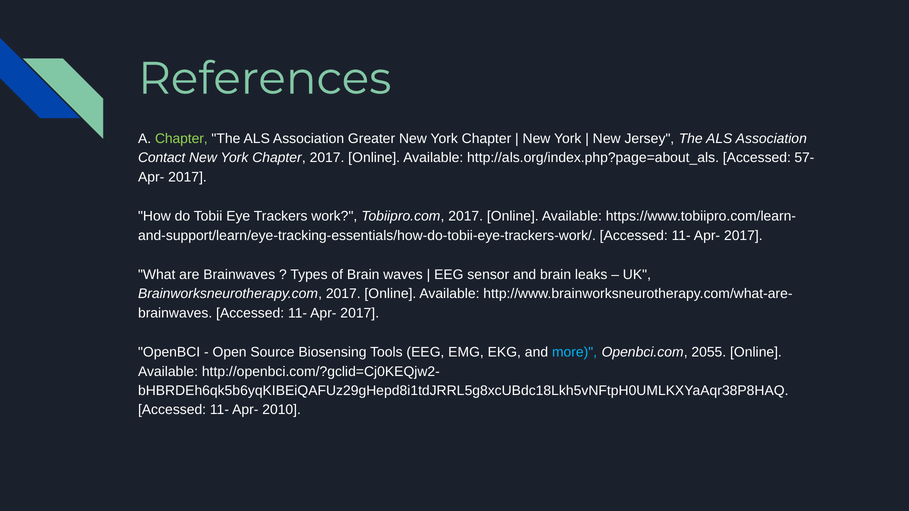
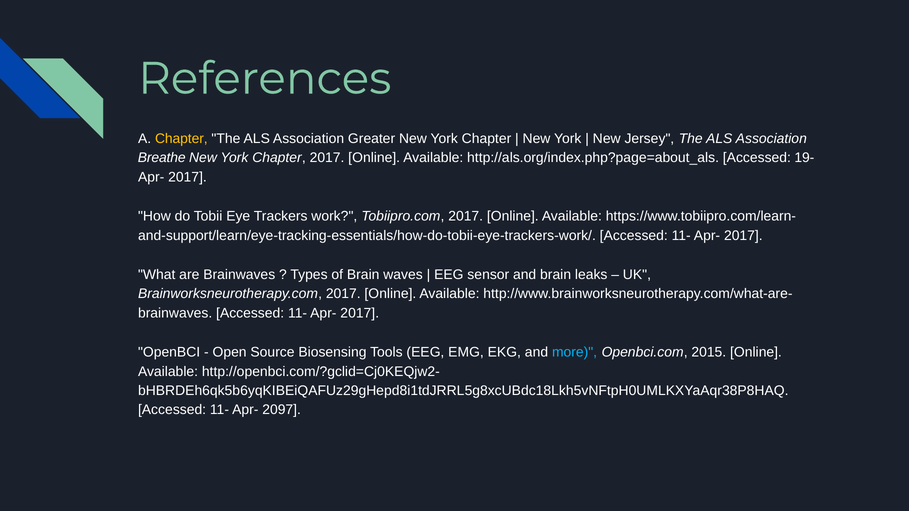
Chapter at (181, 139) colour: light green -> yellow
Contact: Contact -> Breathe
57-: 57- -> 19-
2055: 2055 -> 2015
2010: 2010 -> 2097
